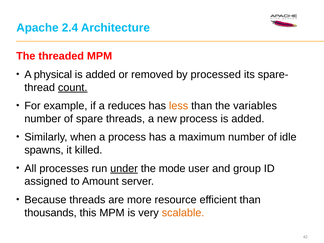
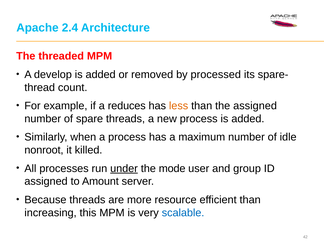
physical: physical -> develop
count underline: present -> none
the variables: variables -> assigned
spawns: spawns -> nonroot
thousands: thousands -> increasing
scalable colour: orange -> blue
